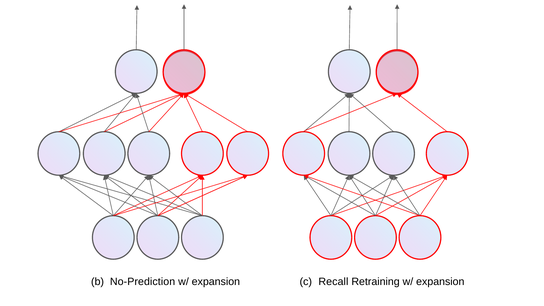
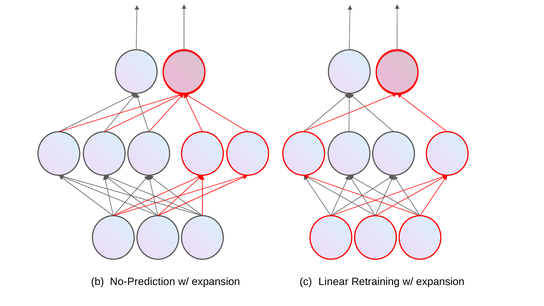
Recall: Recall -> Linear
